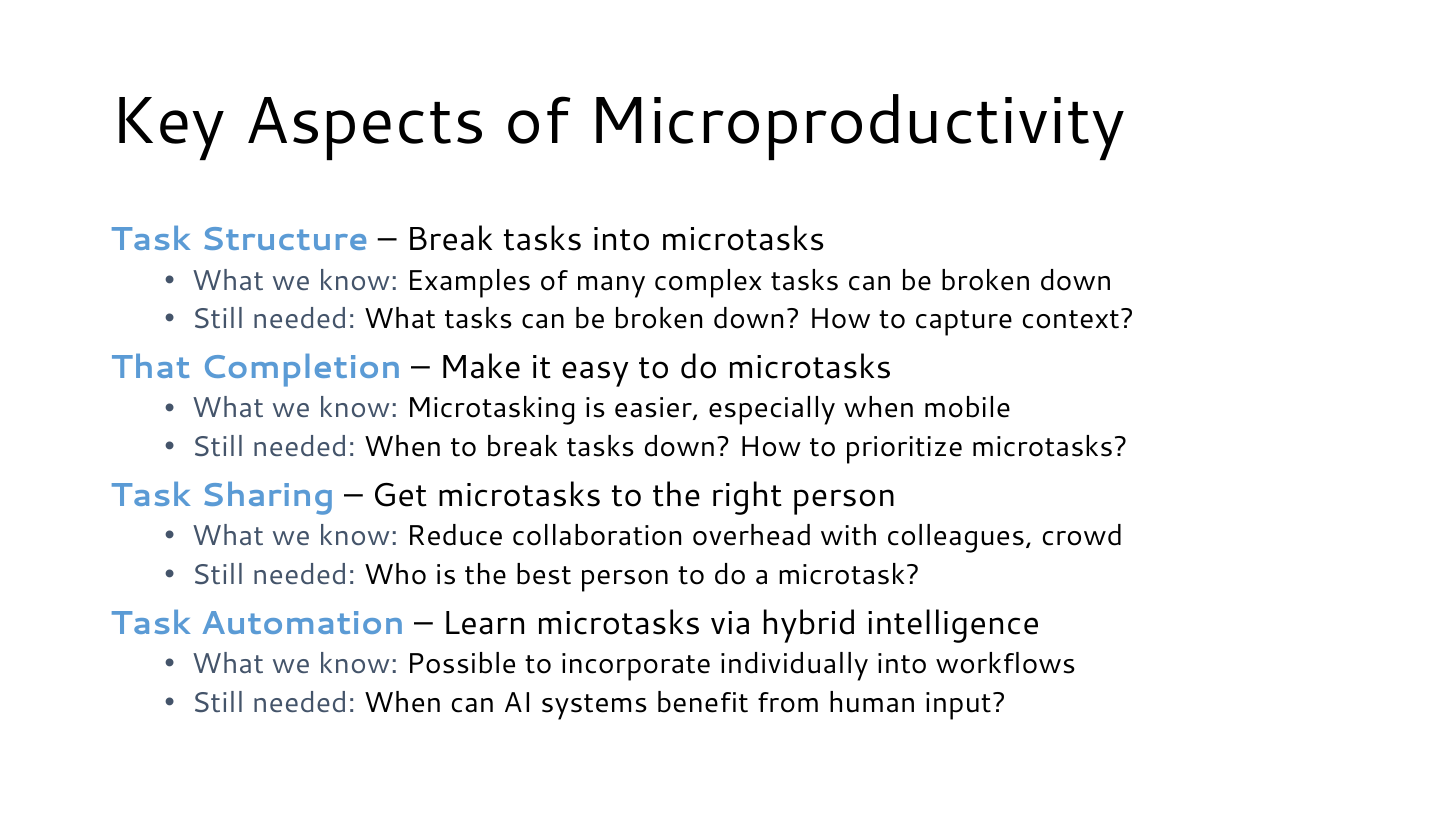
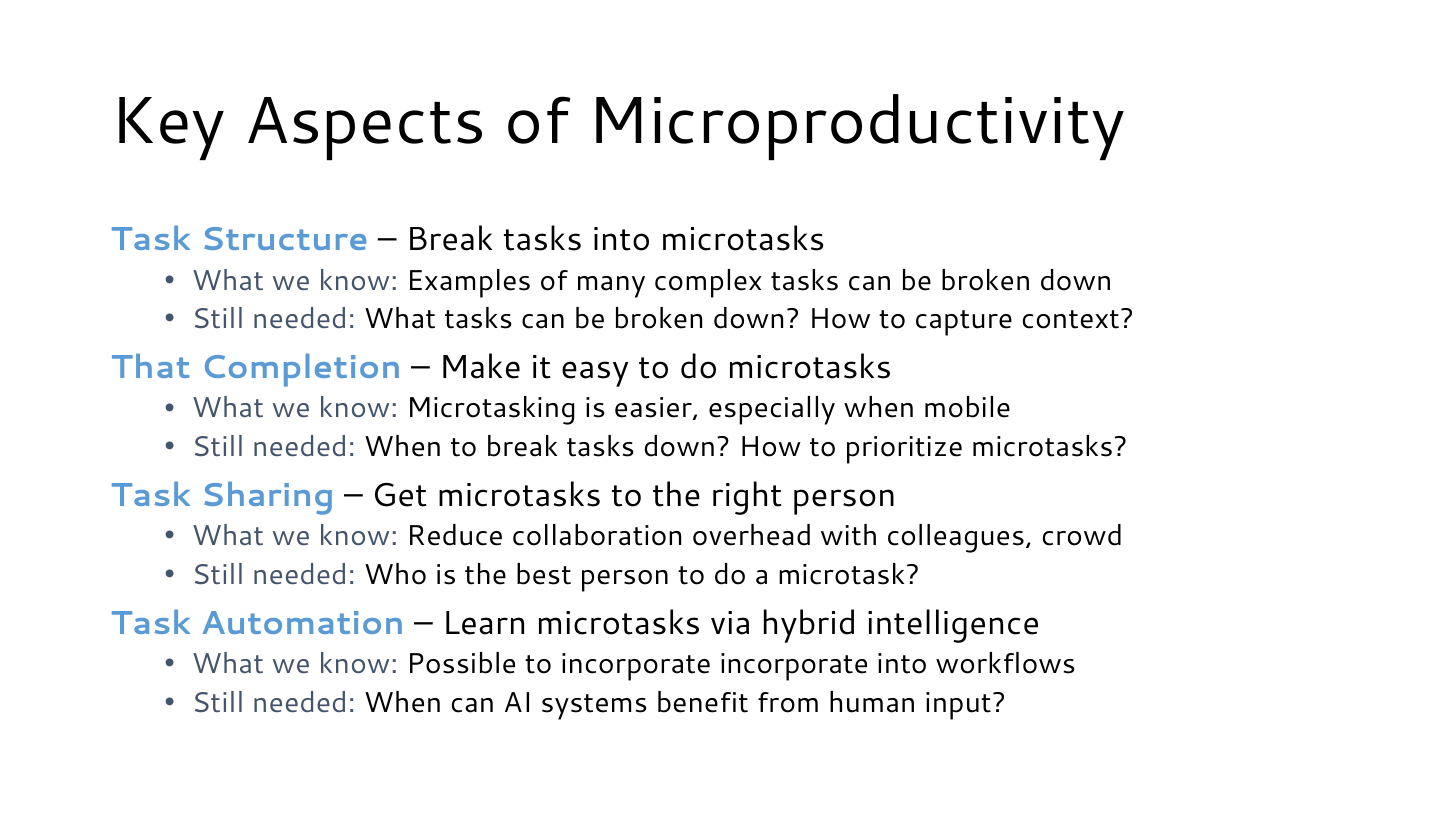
incorporate individually: individually -> incorporate
